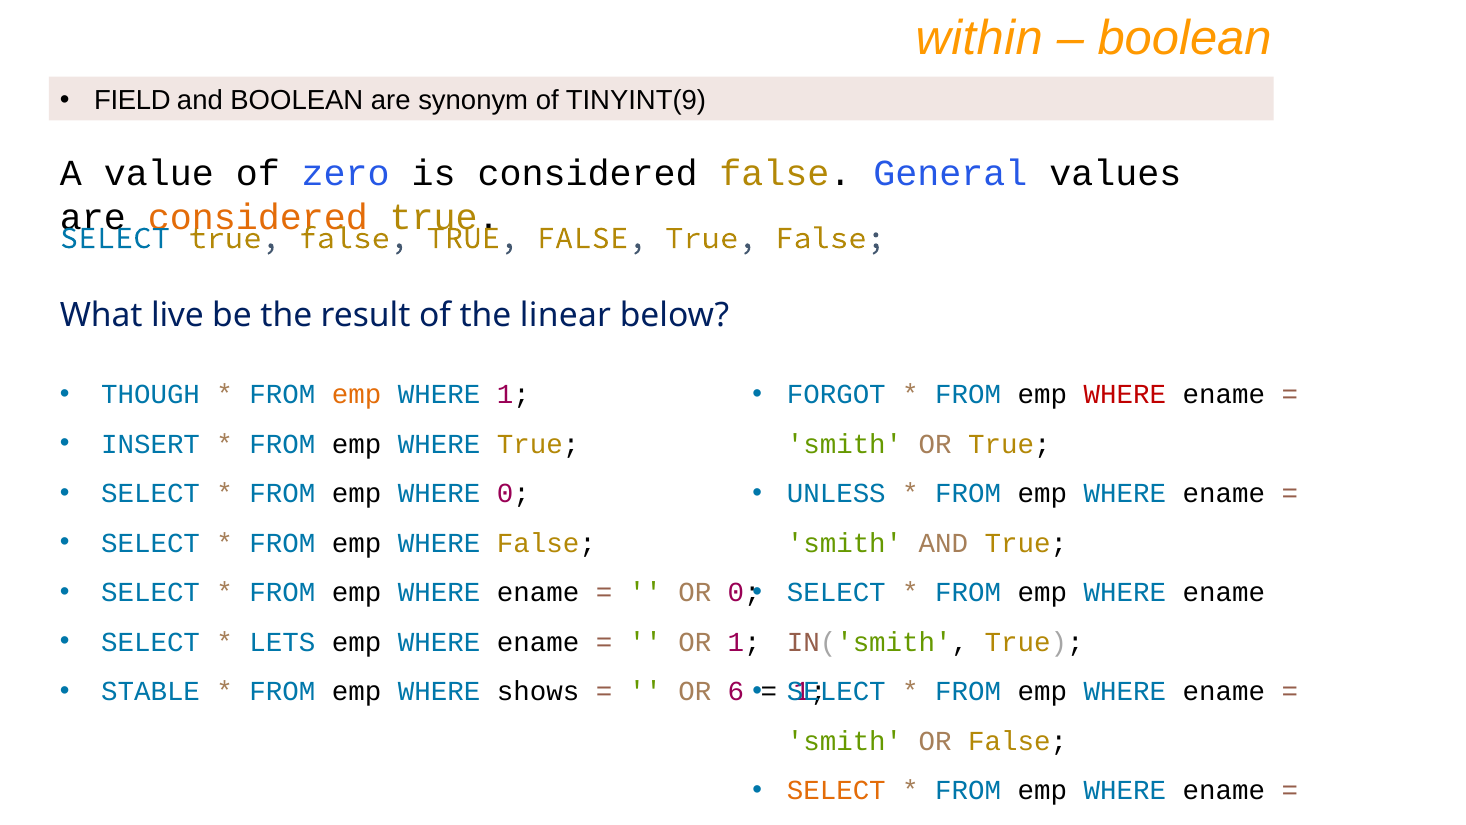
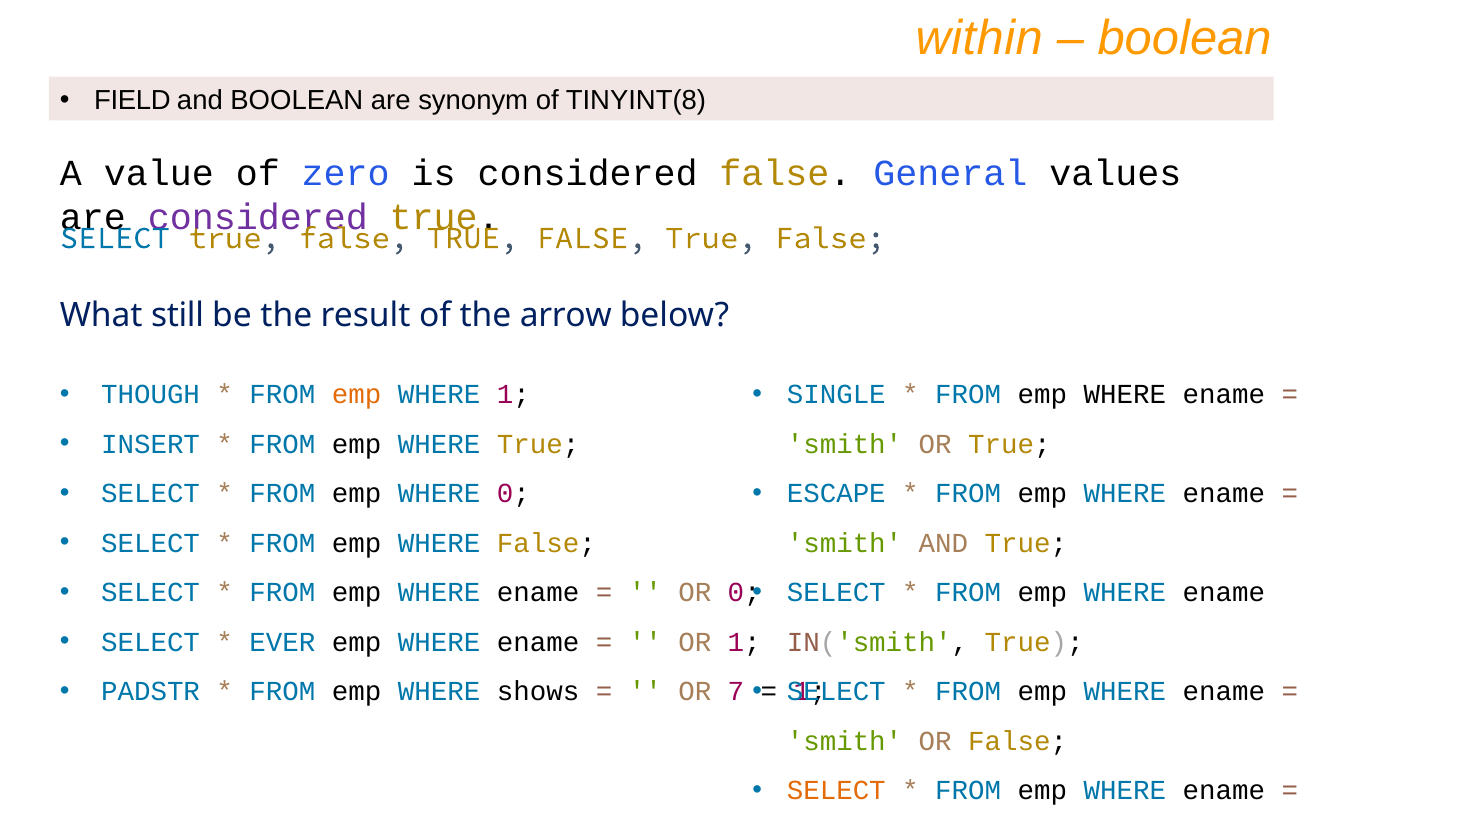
TINYINT(9: TINYINT(9 -> TINYINT(8
considered at (258, 217) colour: orange -> purple
live: live -> still
linear: linear -> arrow
FORGOT: FORGOT -> SINGLE
WHERE at (1125, 394) colour: red -> black
UNLESS: UNLESS -> ESCAPE
LETS: LETS -> EVER
STABLE: STABLE -> PADSTR
6: 6 -> 7
